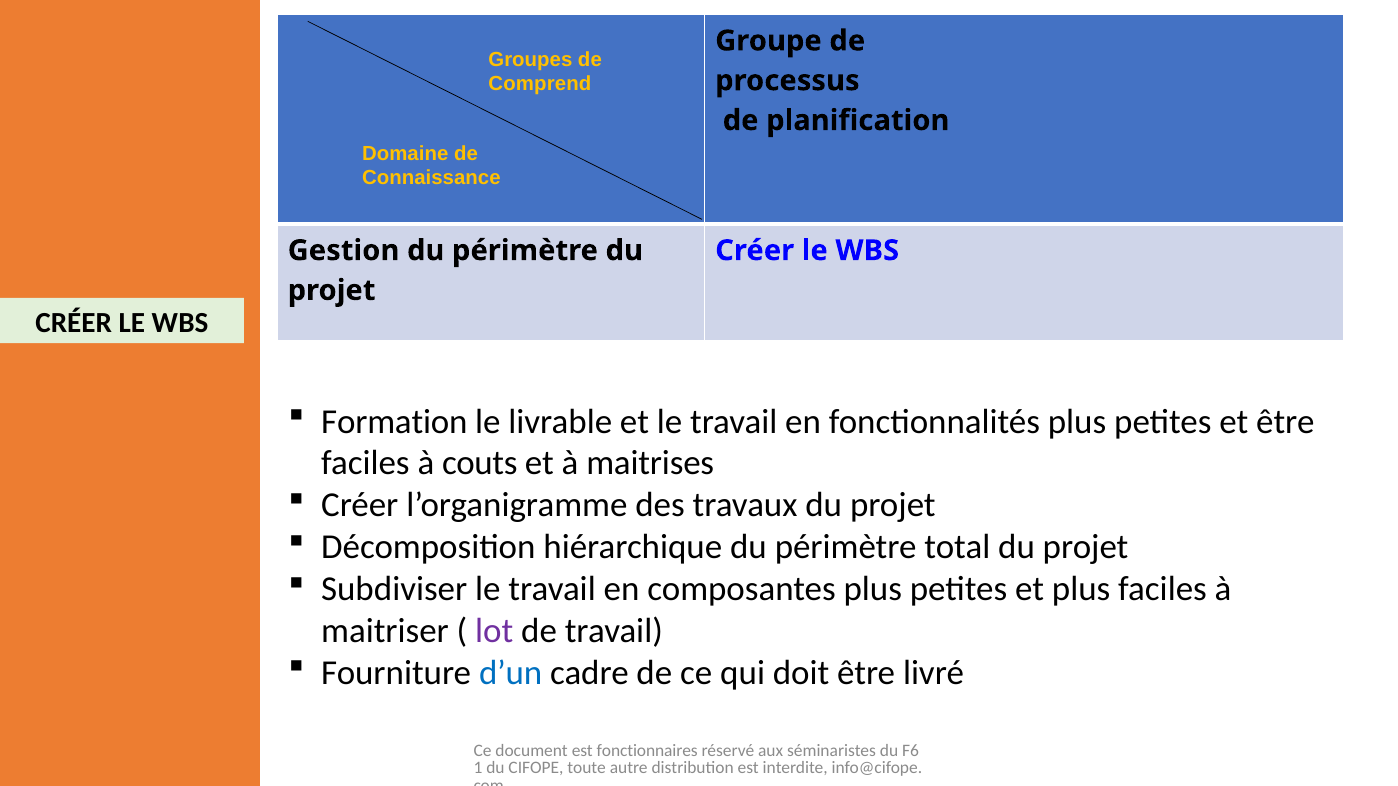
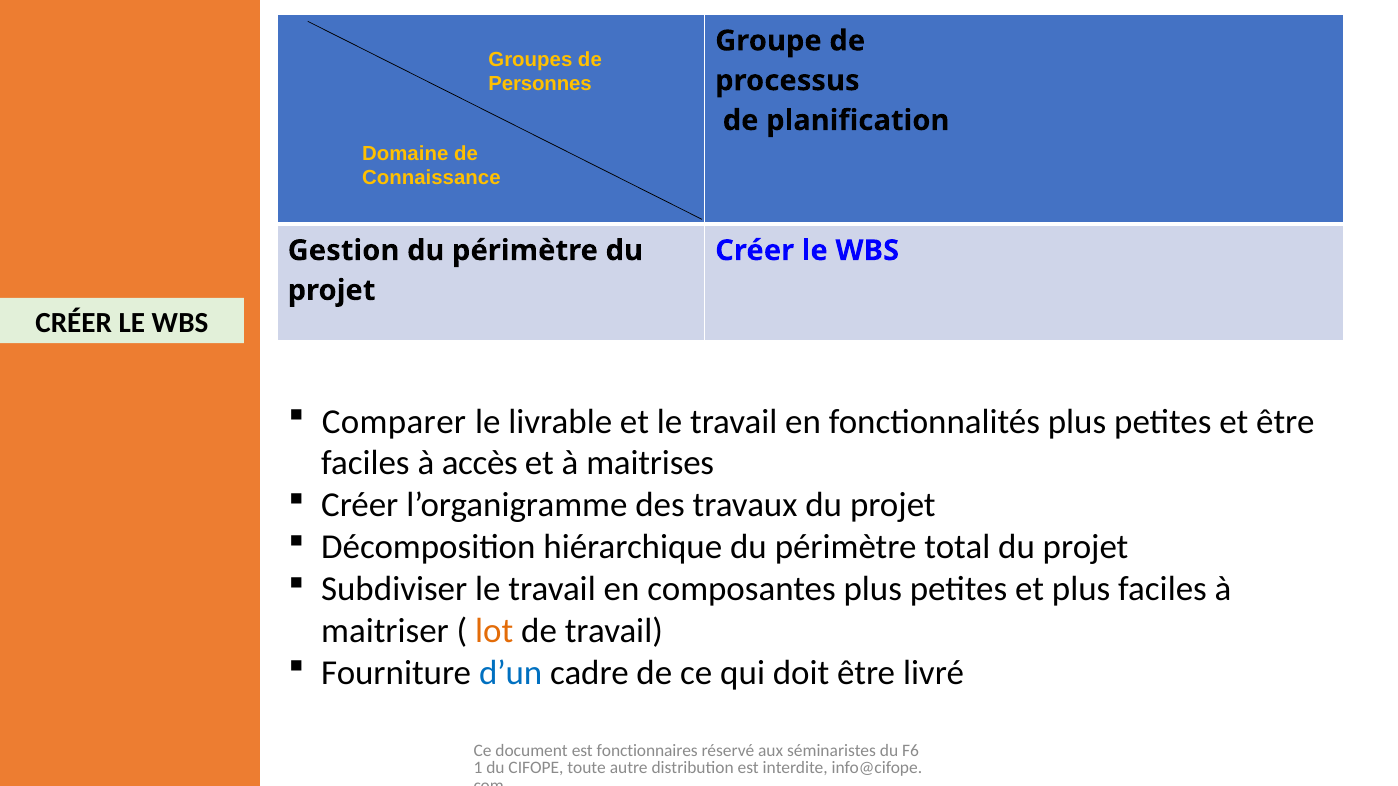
Comprend: Comprend -> Personnes
Formation: Formation -> Comparer
couts: couts -> accès
lot colour: purple -> orange
